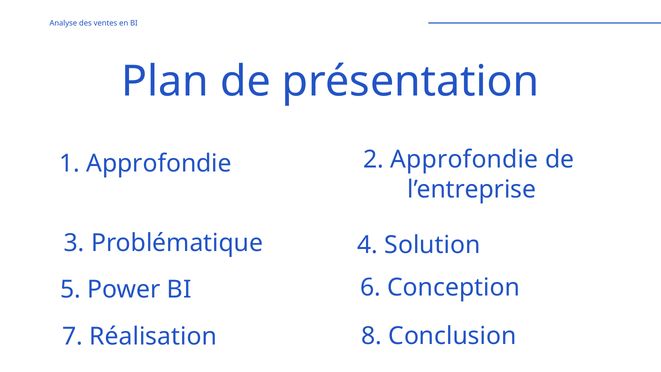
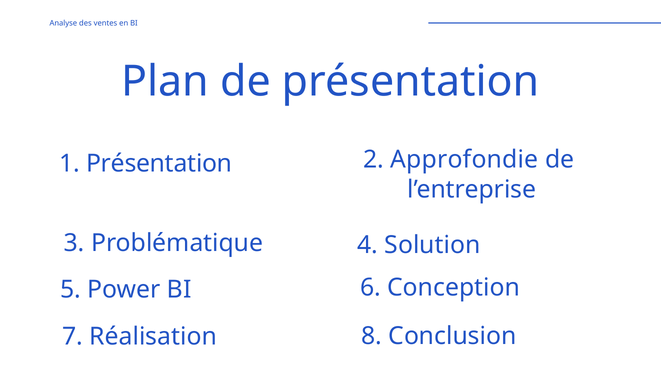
1 Approfondie: Approfondie -> Présentation
